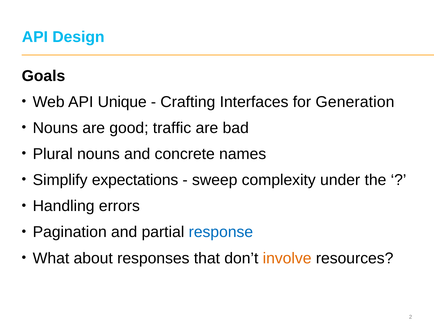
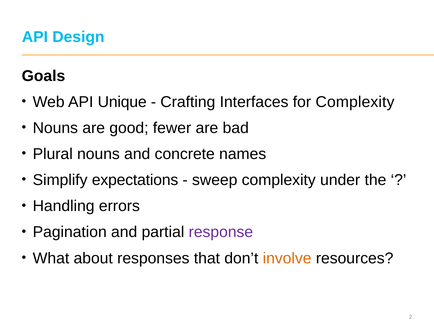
for Generation: Generation -> Complexity
traffic: traffic -> fewer
response colour: blue -> purple
